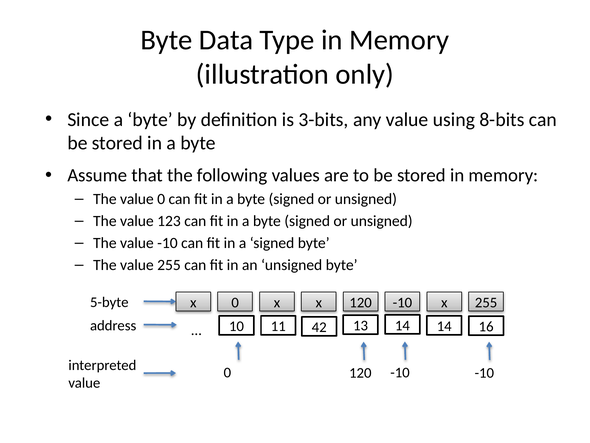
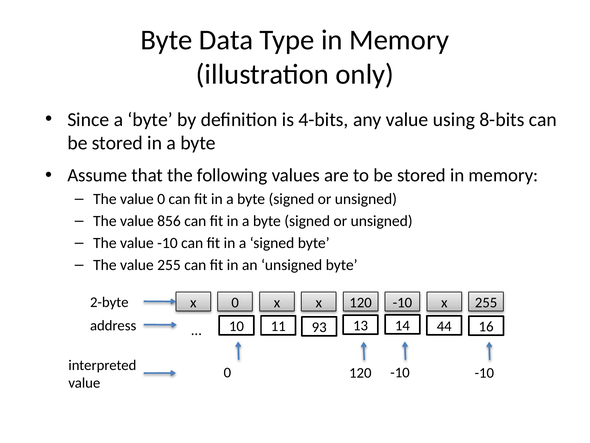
3-bits: 3-bits -> 4-bits
123: 123 -> 856
5-byte: 5-byte -> 2-byte
14 at (444, 326): 14 -> 44
42: 42 -> 93
